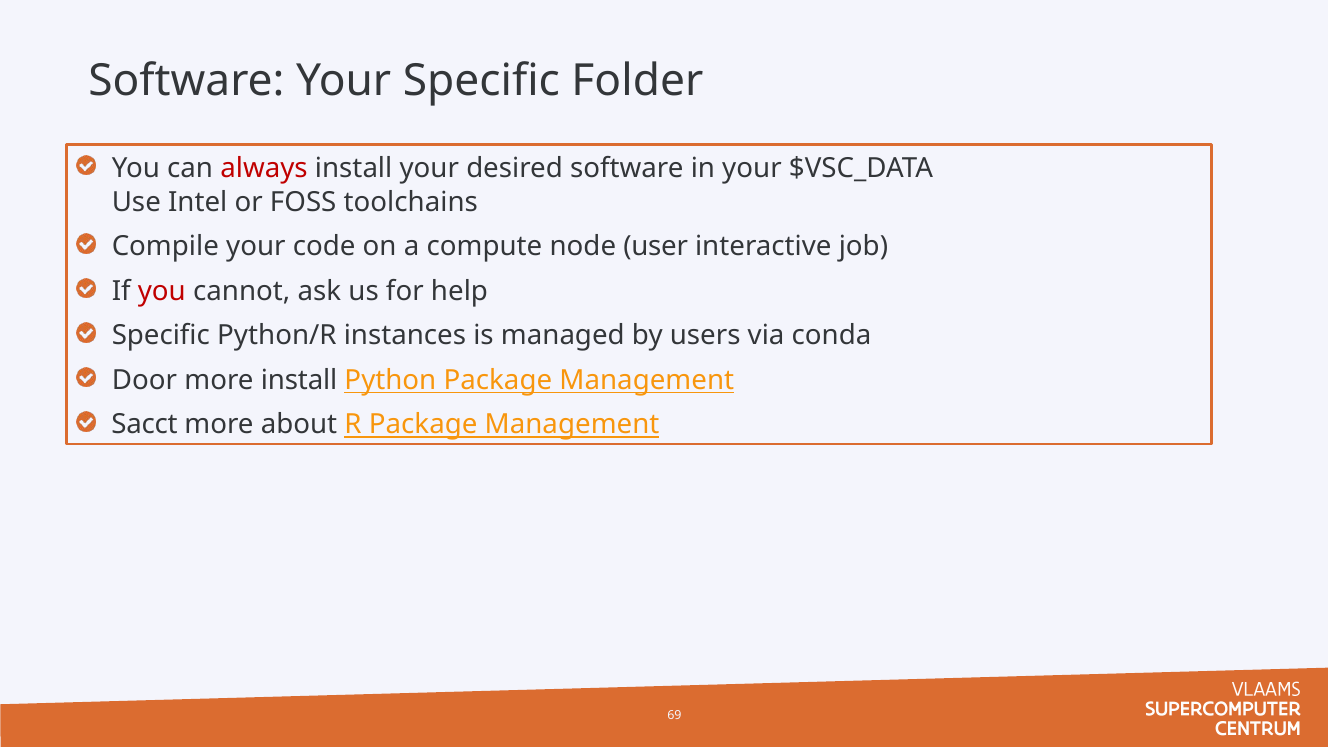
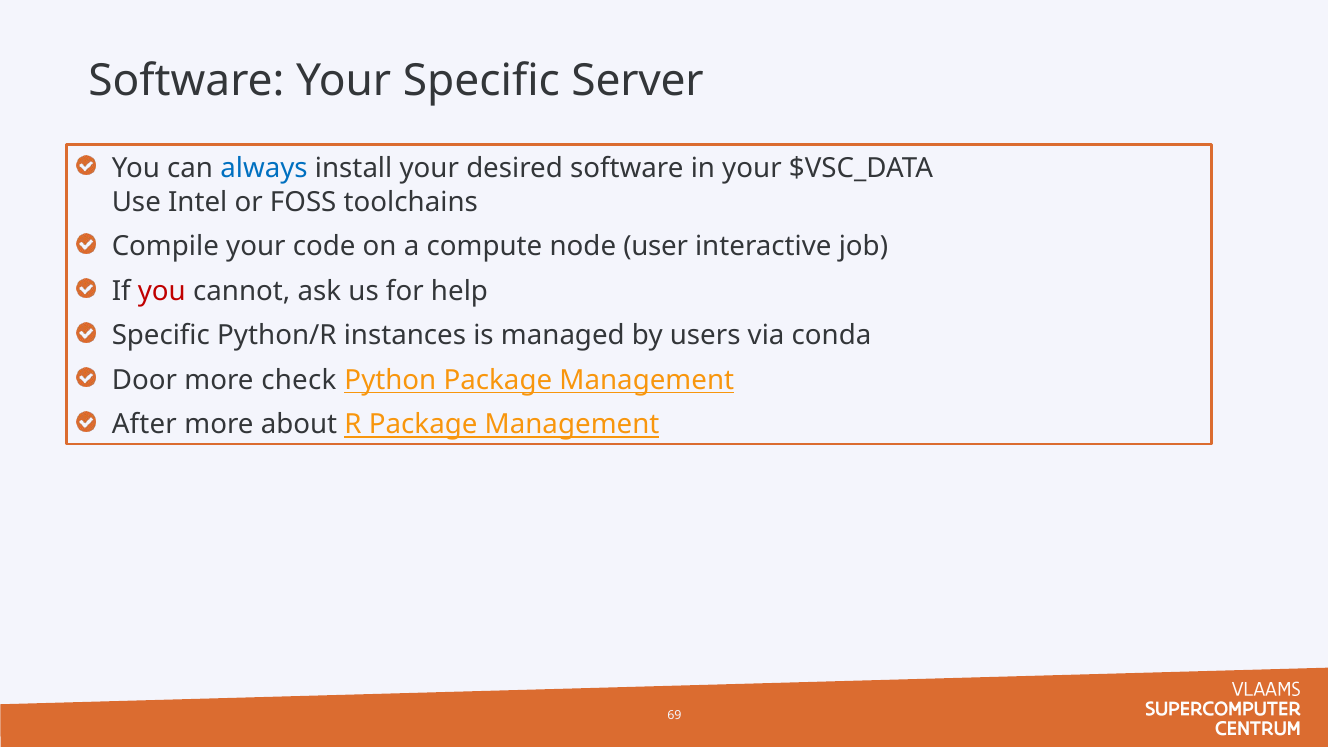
Folder: Folder -> Server
always colour: red -> blue
more install: install -> check
Sacct: Sacct -> After
